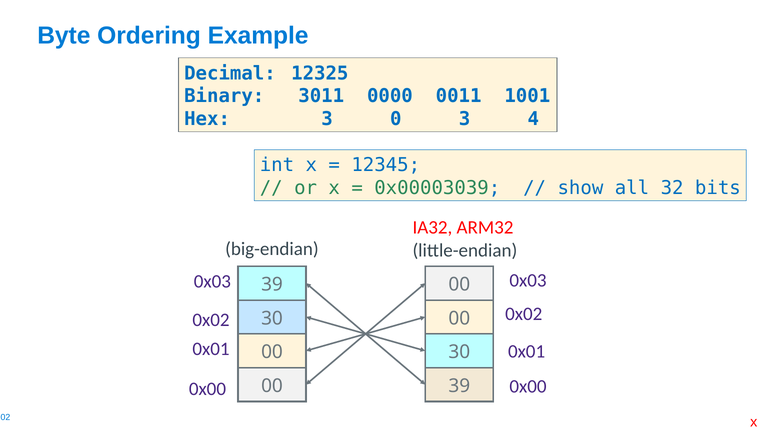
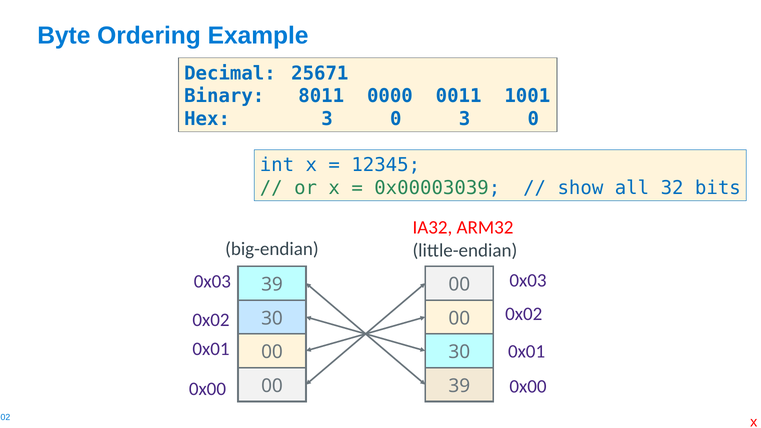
12325: 12325 -> 25671
3011: 3011 -> 8011
0 3 4: 4 -> 0
